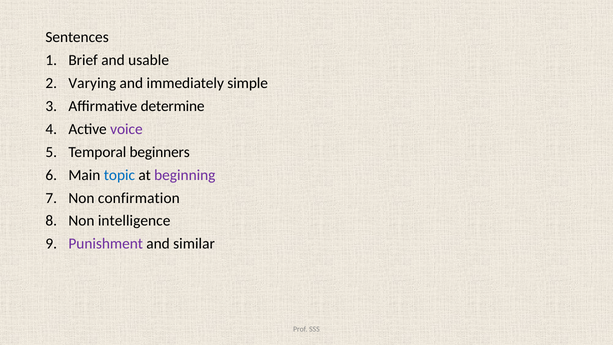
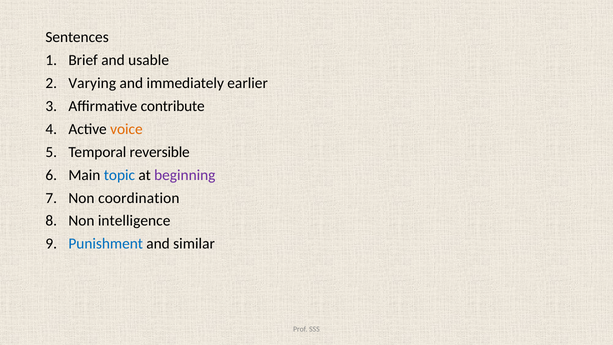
simple: simple -> earlier
determine: determine -> contribute
voice colour: purple -> orange
beginners: beginners -> reversible
confirmation: confirmation -> coordination
Punishment colour: purple -> blue
